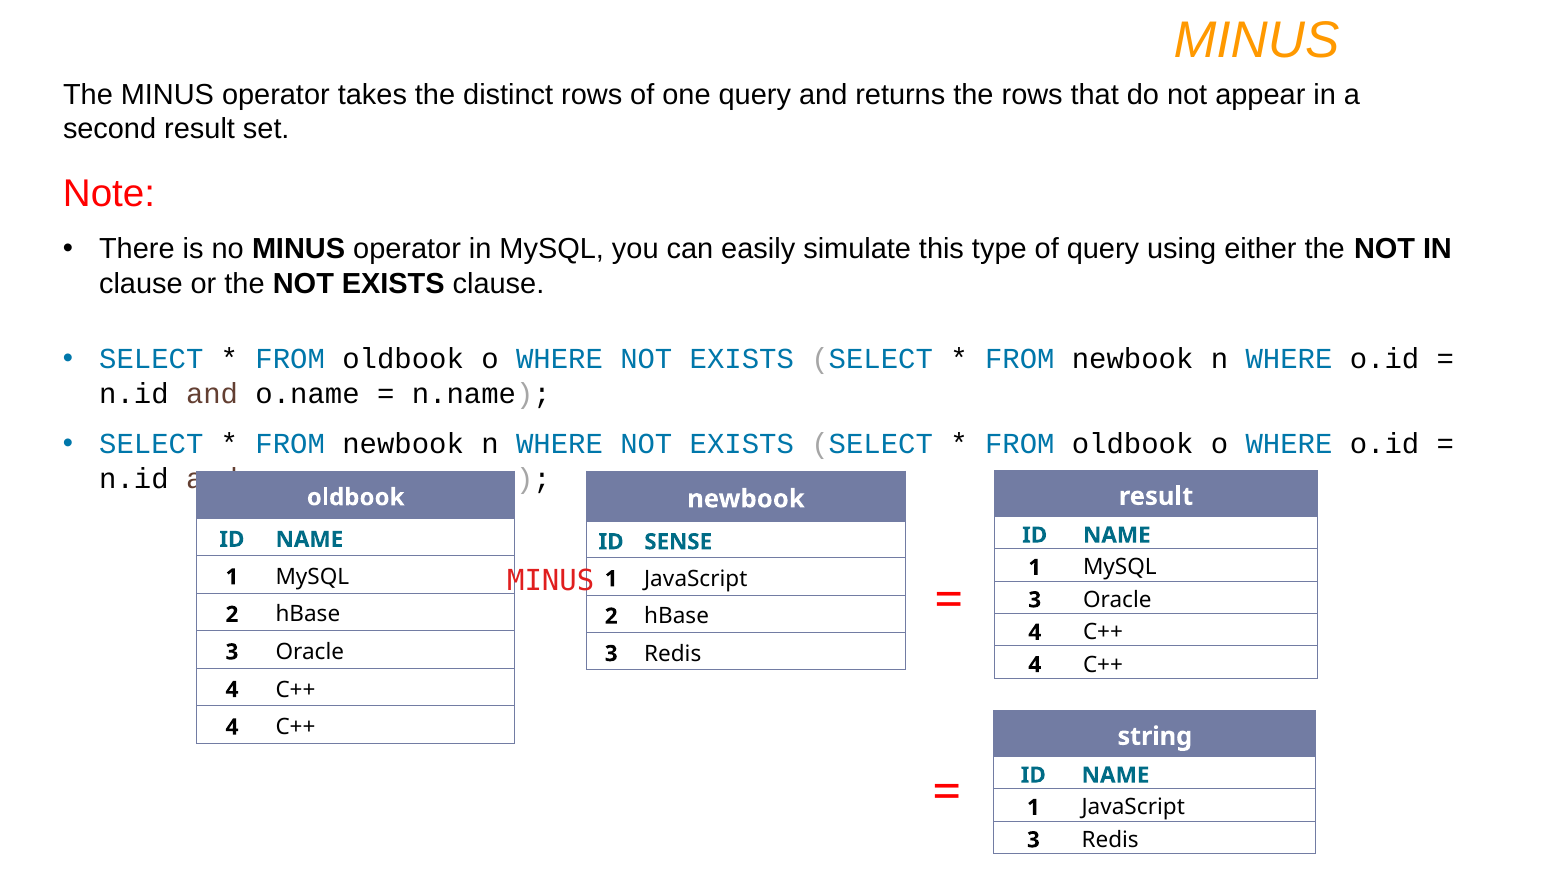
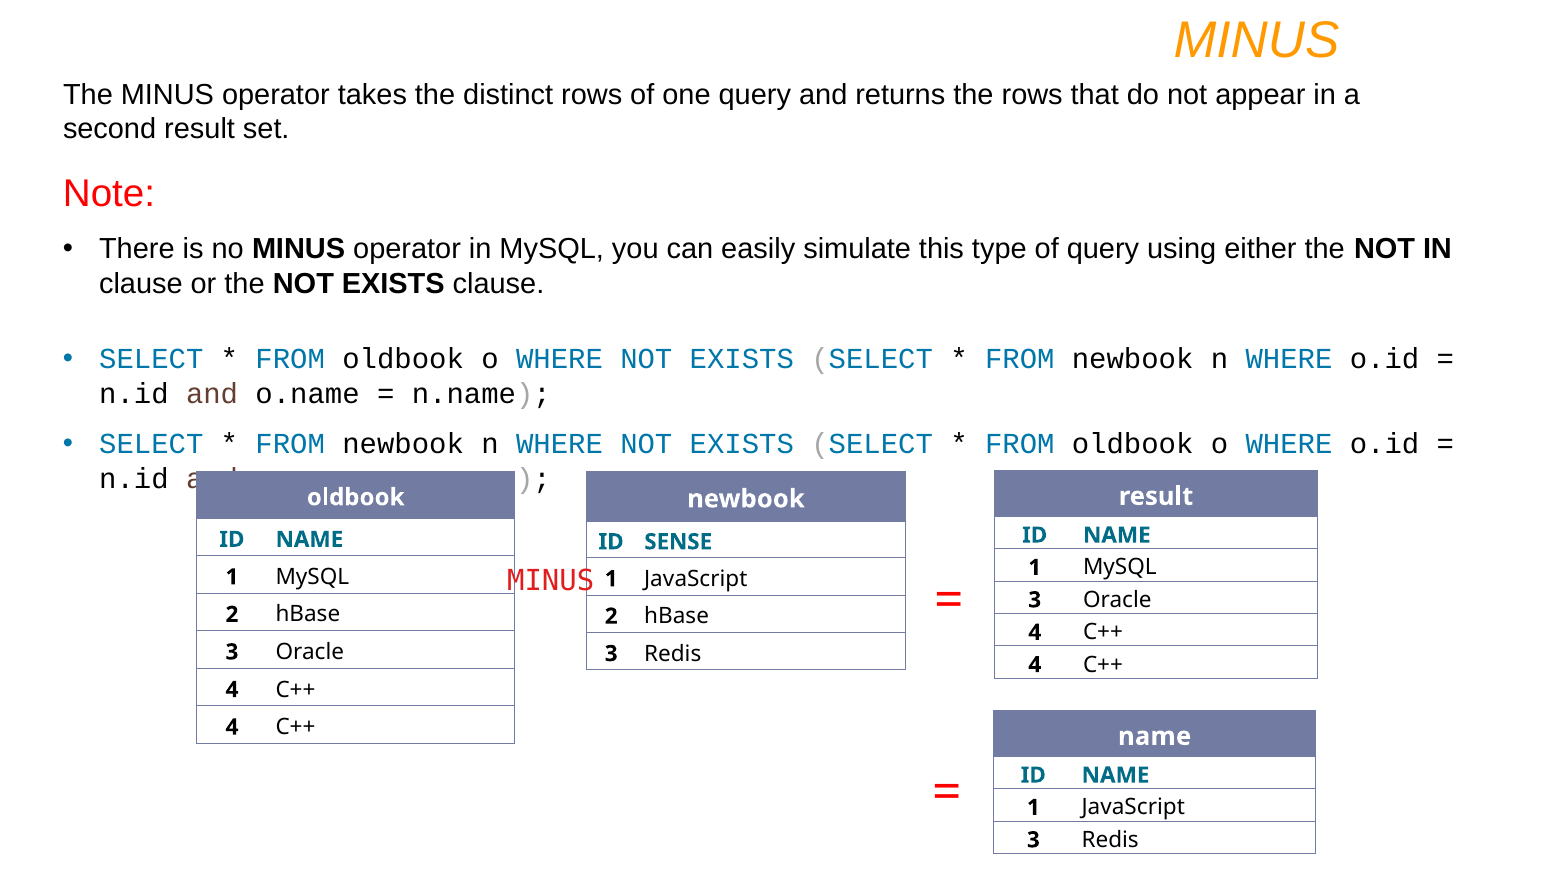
string at (1155, 736): string -> name
